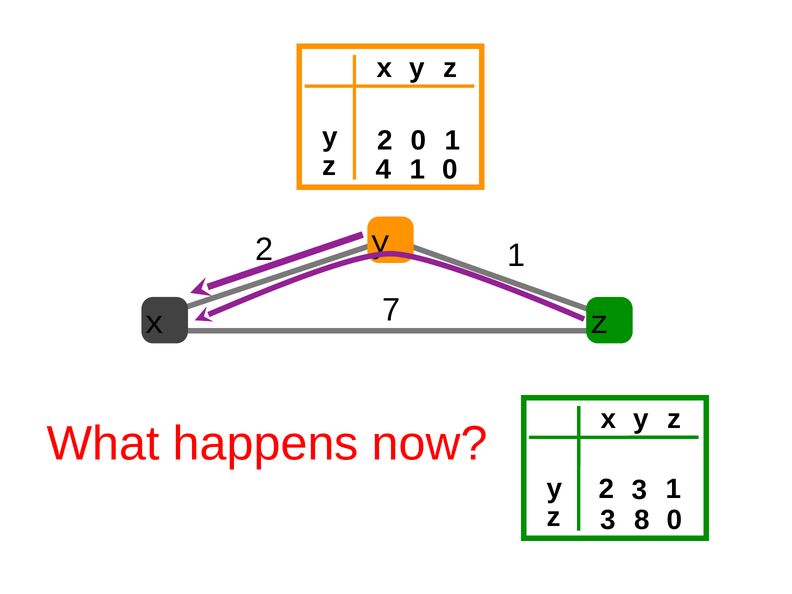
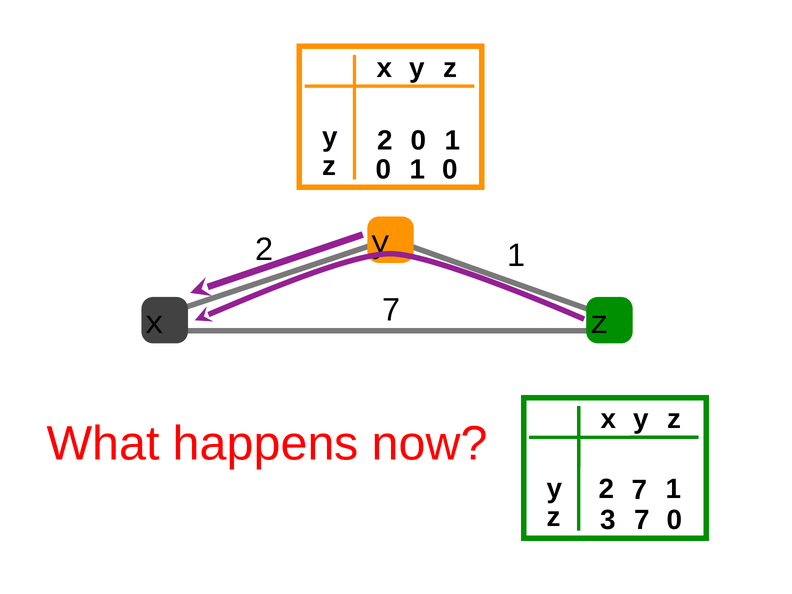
z 4: 4 -> 0
2 3: 3 -> 7
3 8: 8 -> 7
